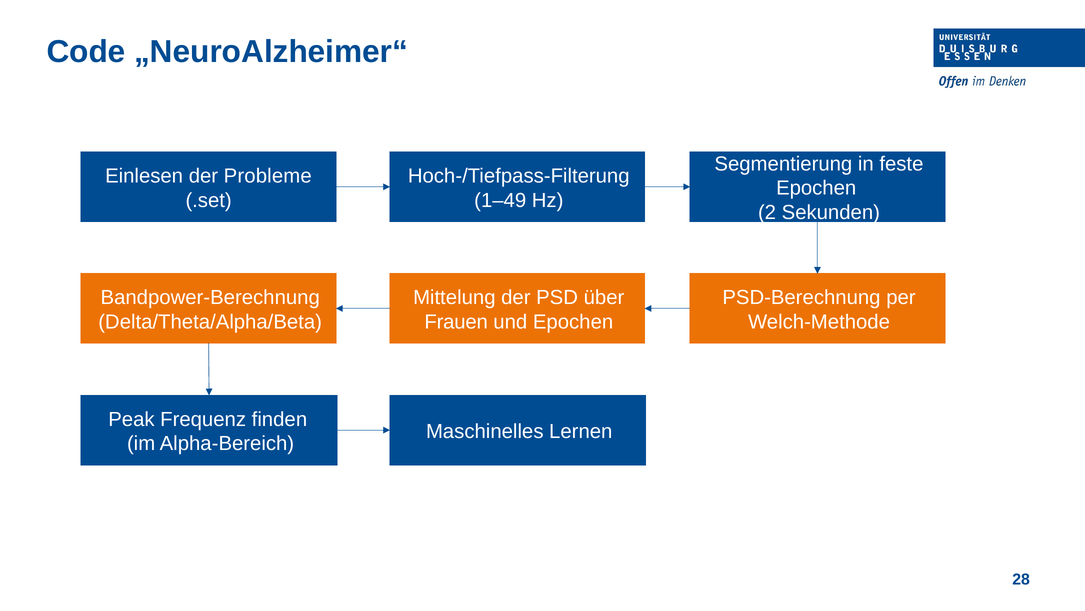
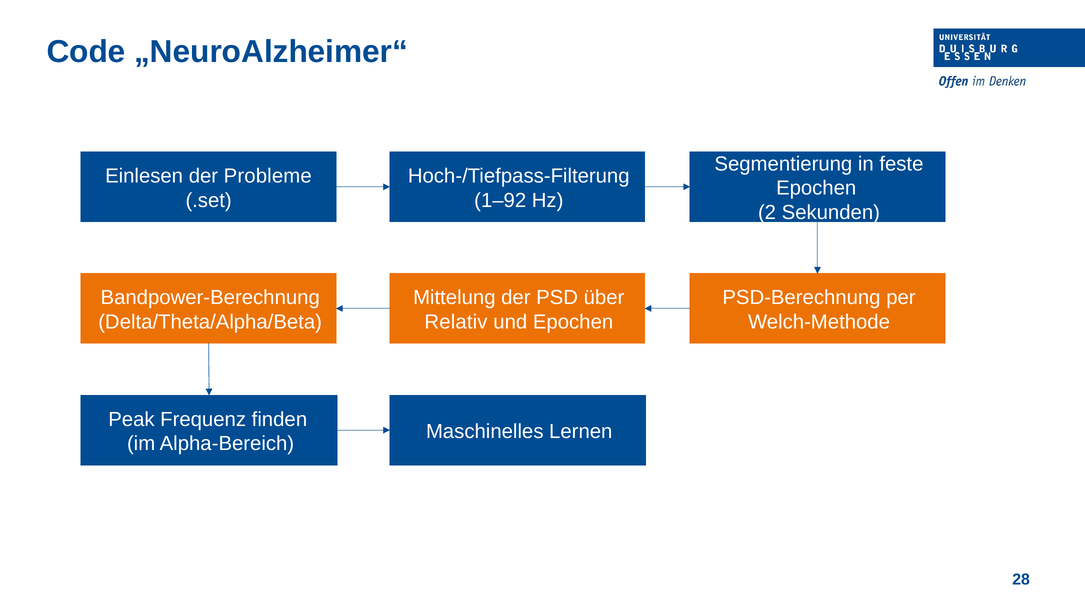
1–49: 1–49 -> 1–92
Frauen: Frauen -> Relativ
